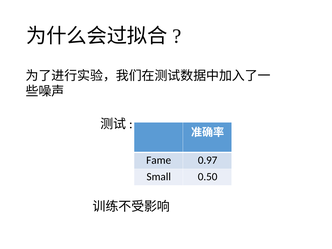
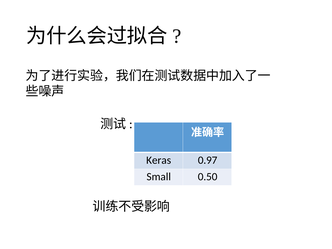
Fame: Fame -> Keras
